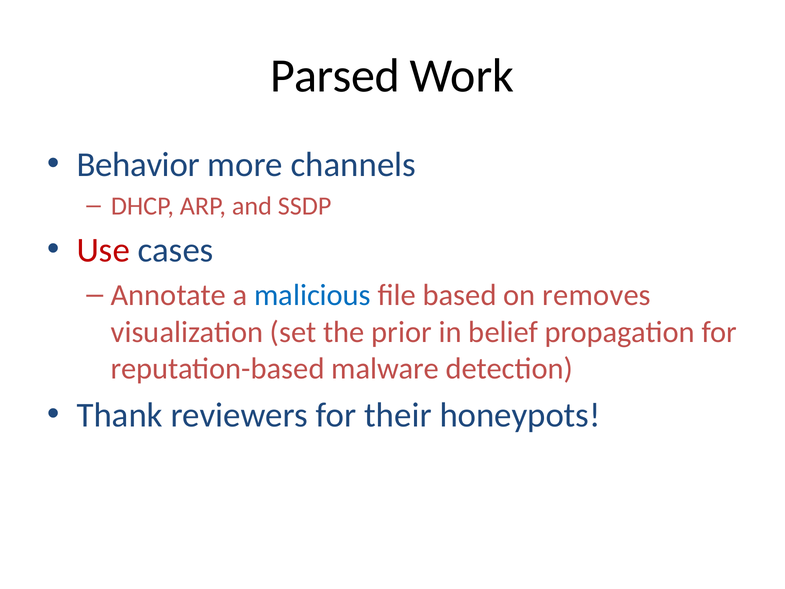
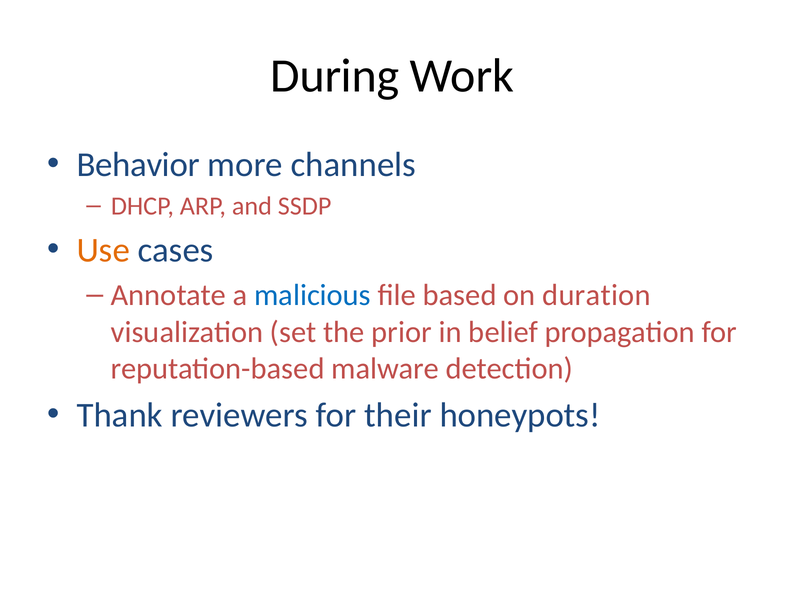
Parsed: Parsed -> During
Use colour: red -> orange
removes: removes -> duration
